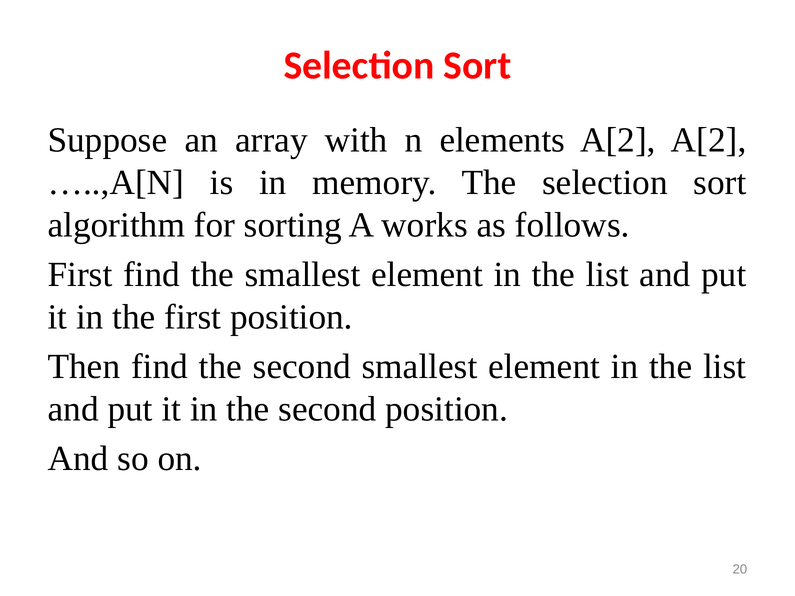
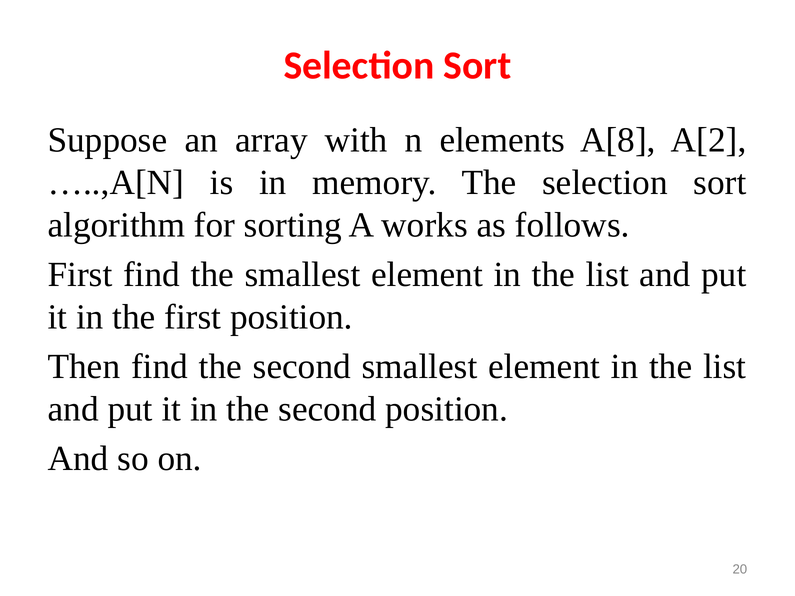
elements A[2: A[2 -> A[8
